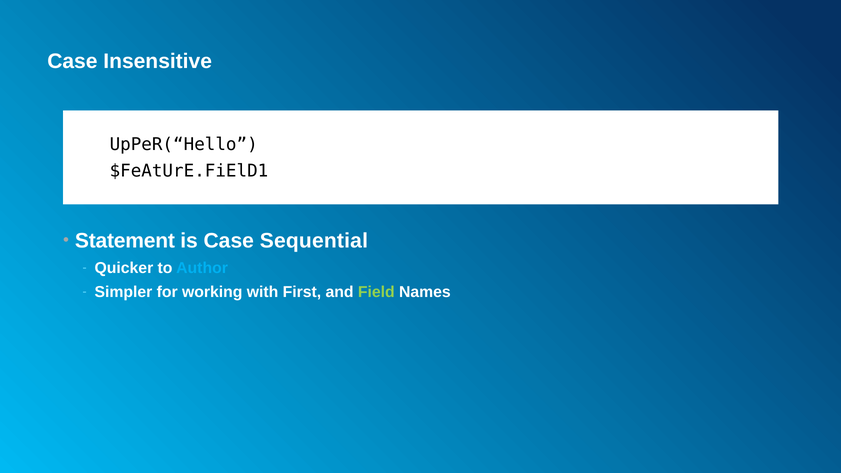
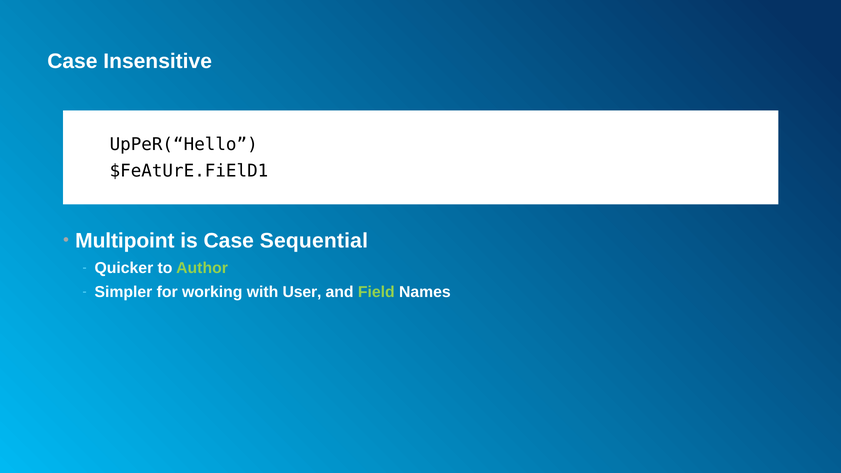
Statement: Statement -> Multipoint
Author colour: light blue -> light green
First: First -> User
